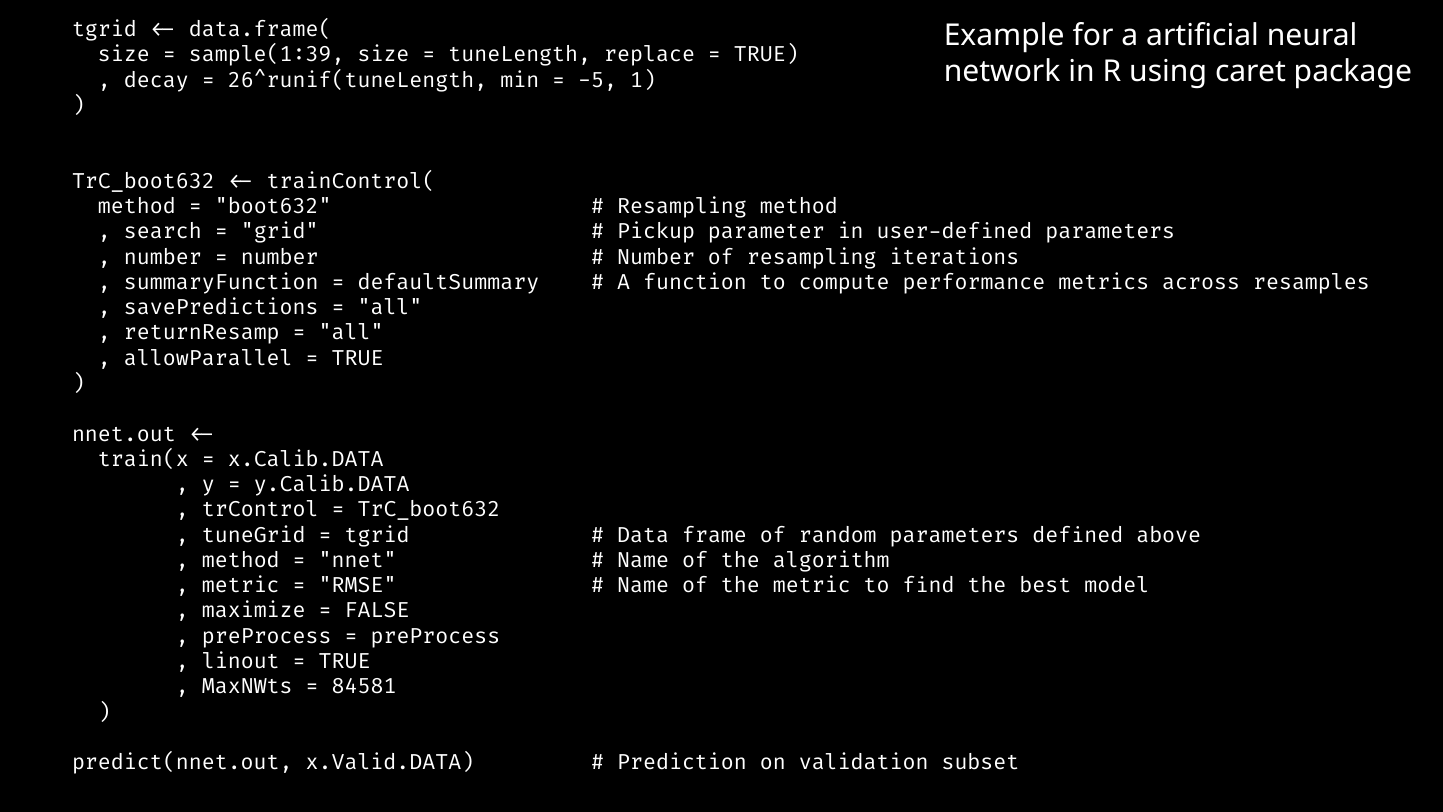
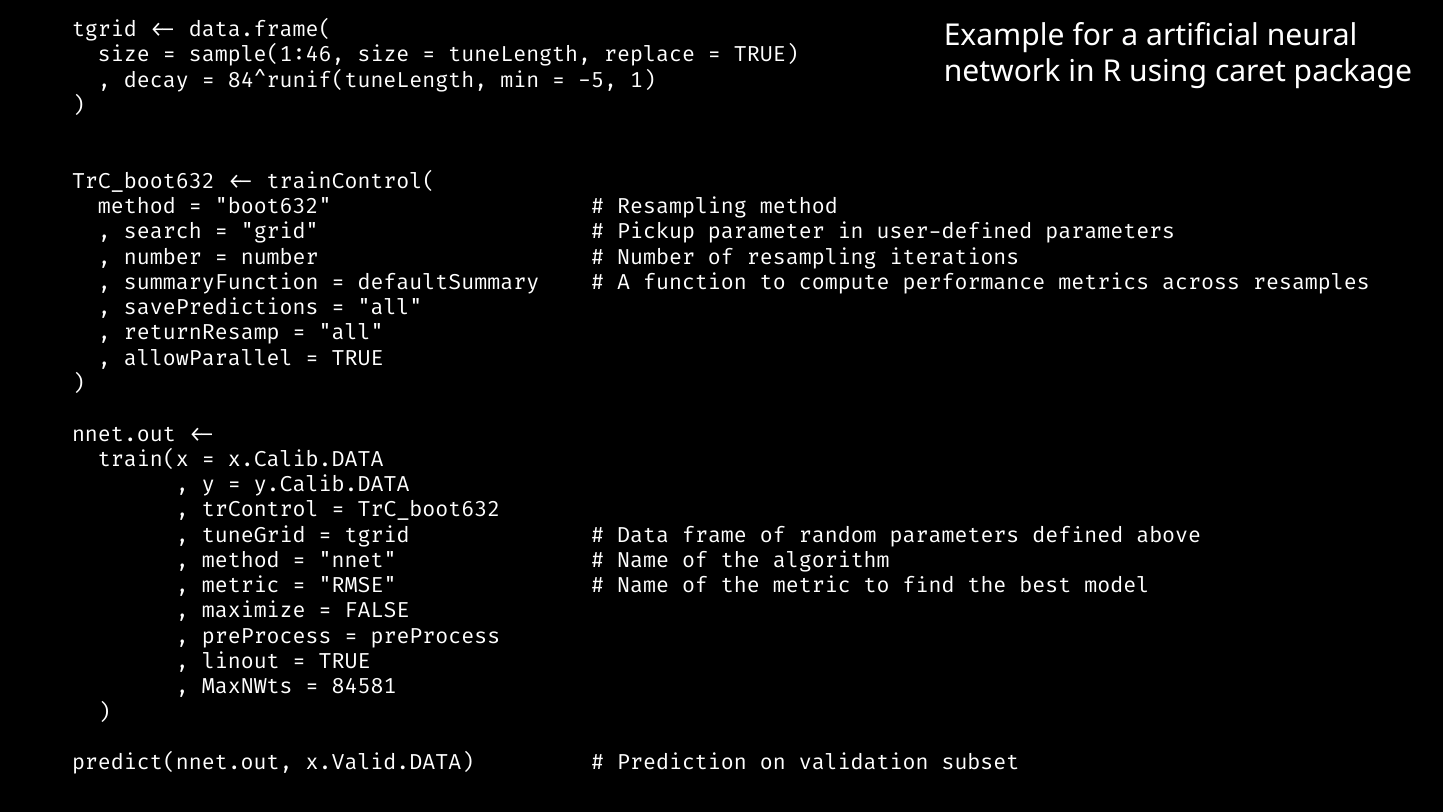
sample(1:39: sample(1:39 -> sample(1:46
26^runif(tuneLength: 26^runif(tuneLength -> 84^runif(tuneLength
